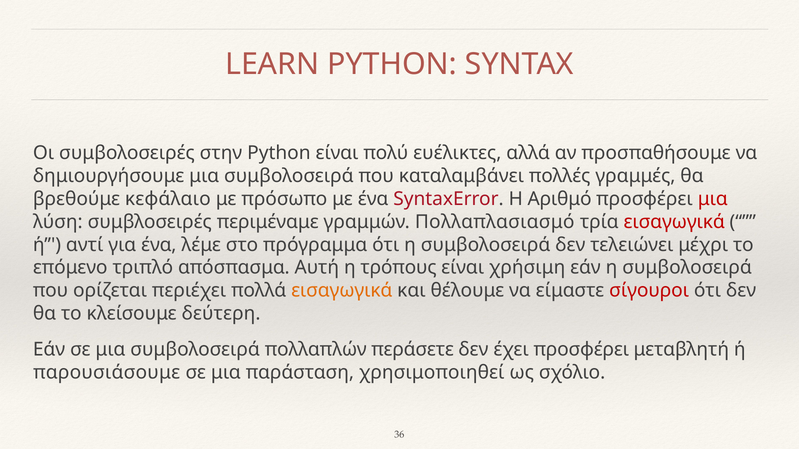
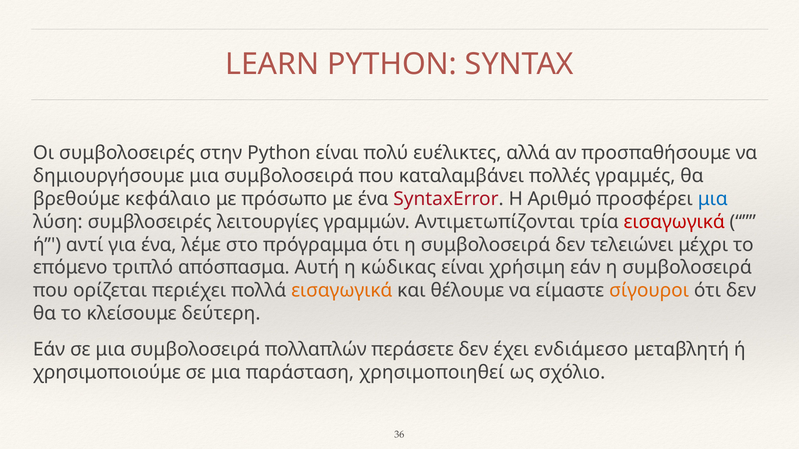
μια at (713, 199) colour: red -> blue
περιμέναμε: περιμέναμε -> λειτουργίες
Πολλαπλασιασμό: Πολλαπλασιασμό -> Αντιμετωπίζονται
τρόπους: τρόπους -> κώδικας
σίγουροι colour: red -> orange
έχει προσφέρει: προσφέρει -> ενδιάμεσο
παρουσιάσουμε: παρουσιάσουμε -> χρησιμοποιούμε
